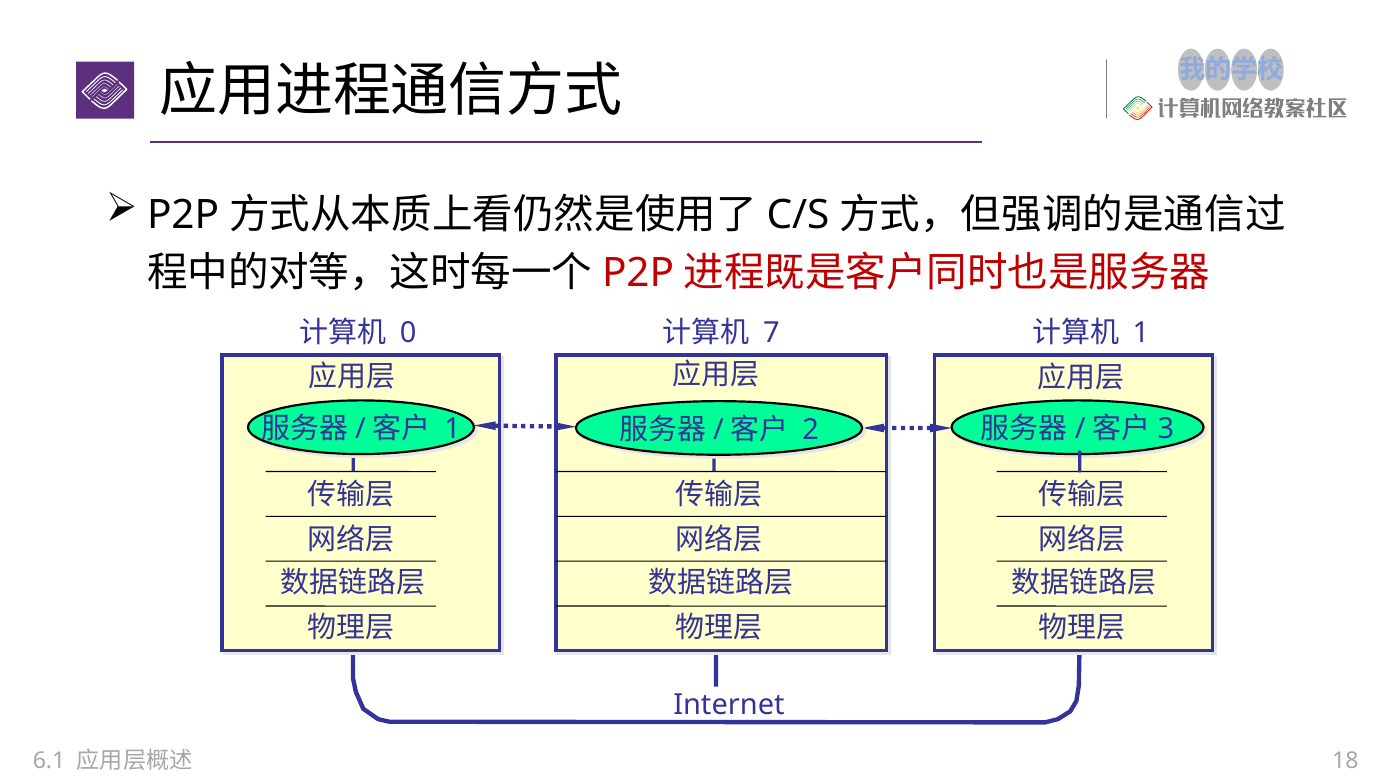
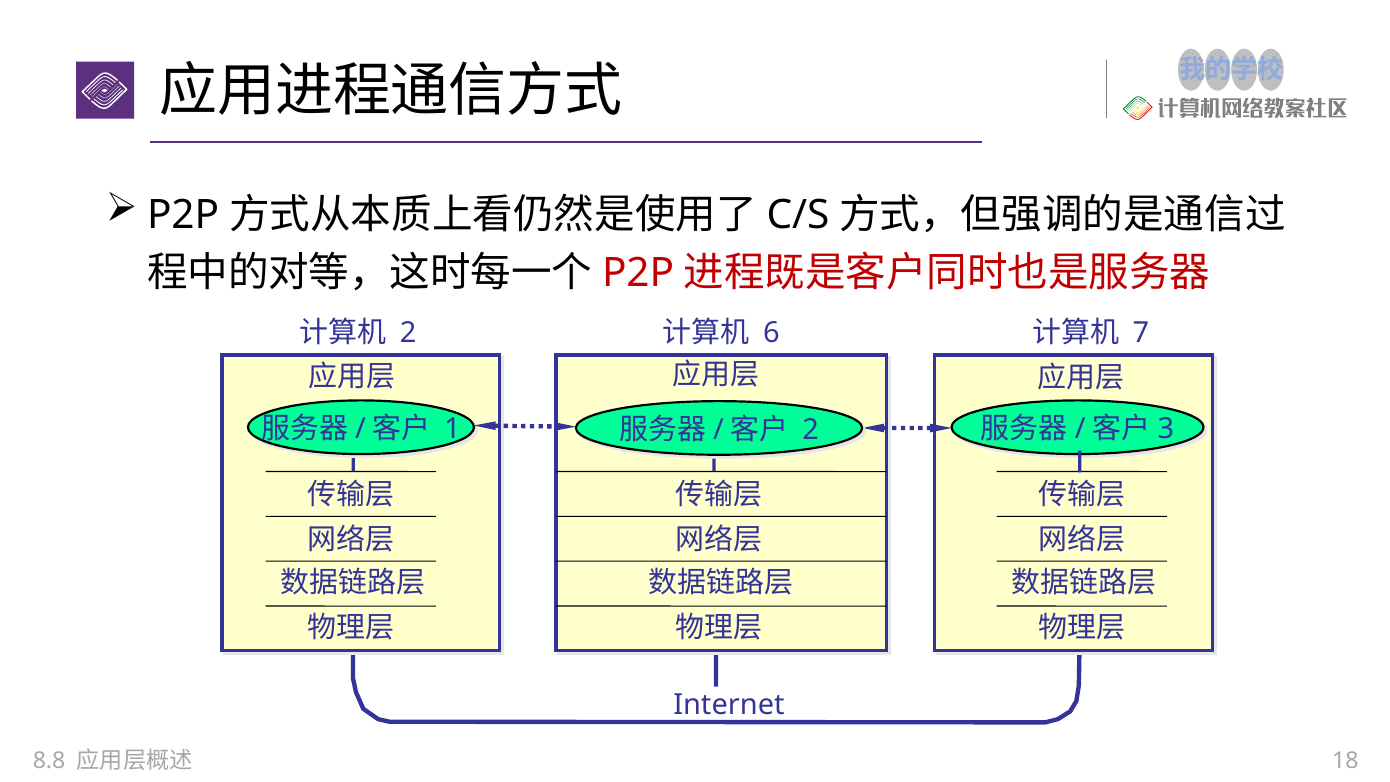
0 at (408, 333): 0 -> 2
7: 7 -> 6
1 at (1141, 333): 1 -> 7
6.1: 6.1 -> 8.8
